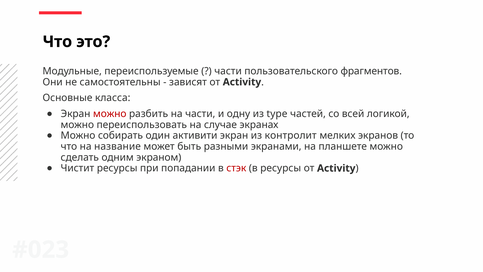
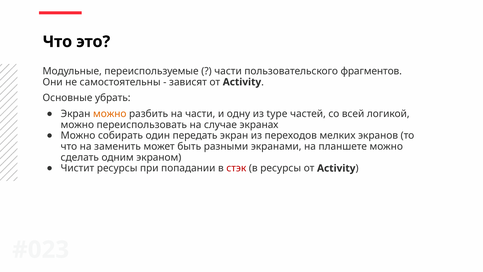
класса: класса -> убрать
можно at (110, 114) colour: red -> orange
активити: активити -> передать
контролит: контролит -> переходов
название: название -> заменить
